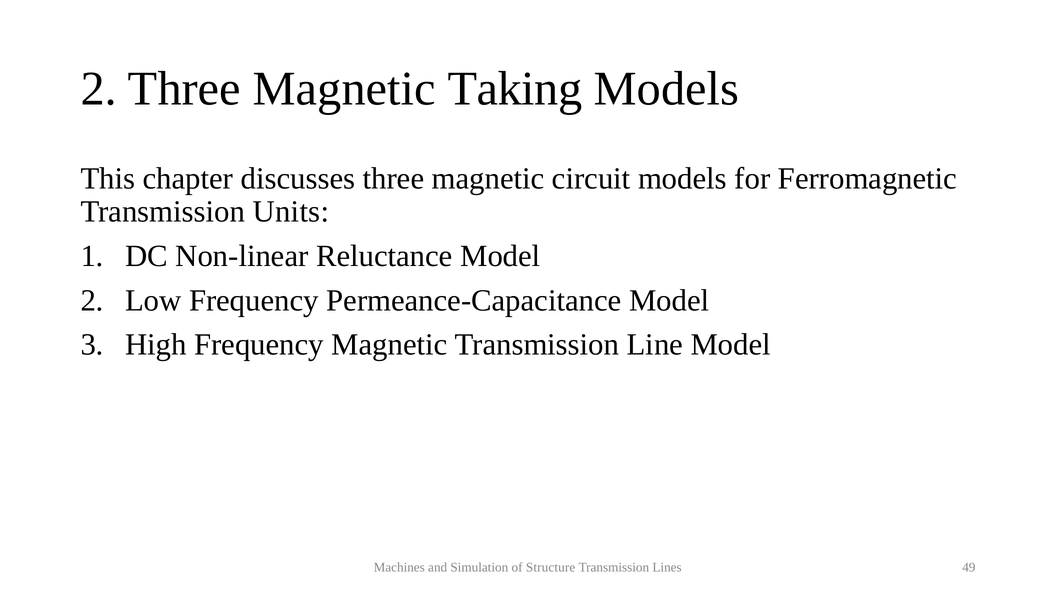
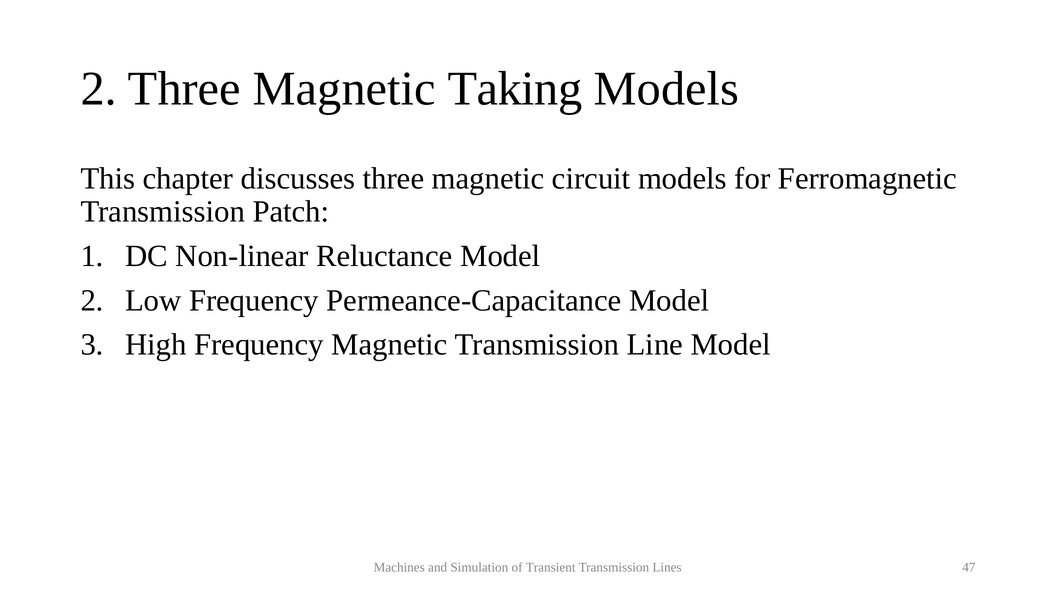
Units: Units -> Patch
Structure: Structure -> Transient
49: 49 -> 47
